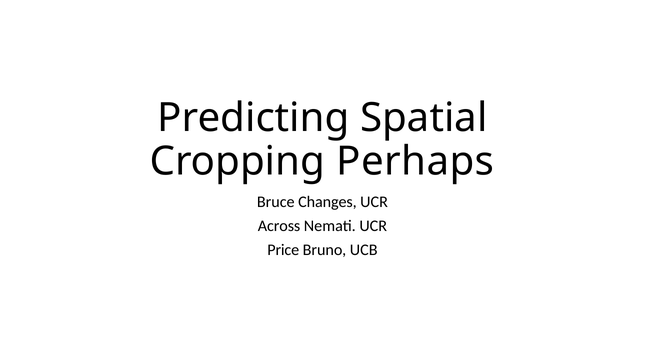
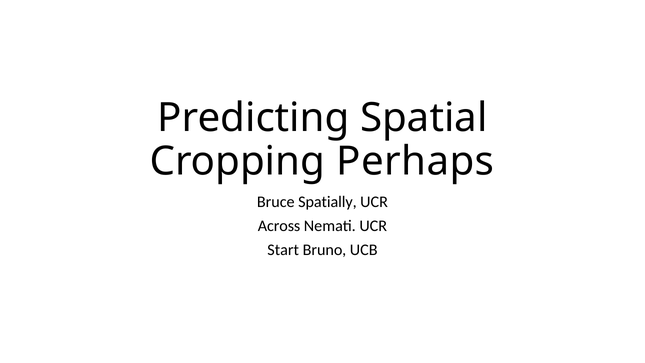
Changes: Changes -> Spatially
Price: Price -> Start
